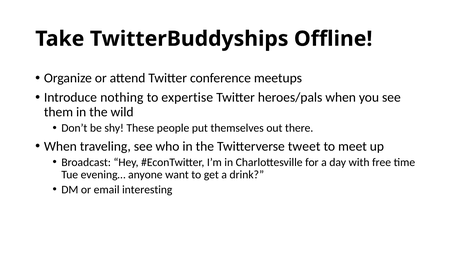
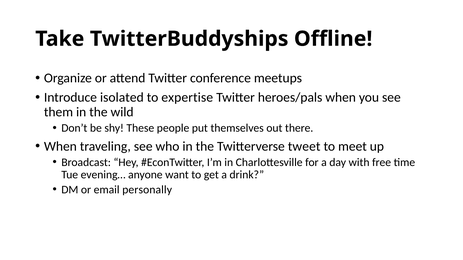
nothing: nothing -> isolated
interesting: interesting -> personally
